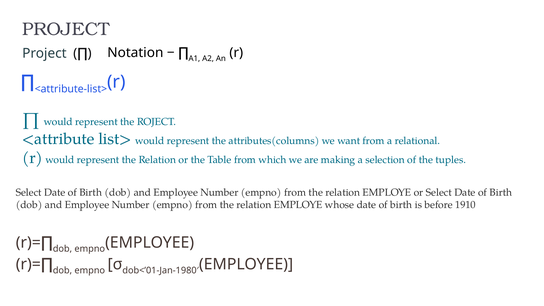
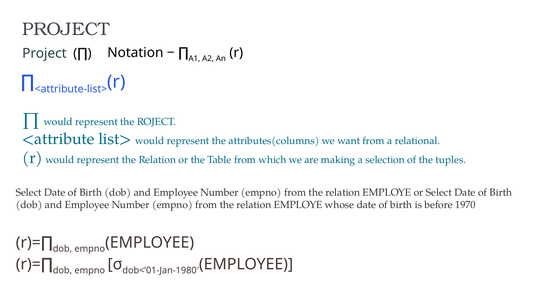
1910: 1910 -> 1970
